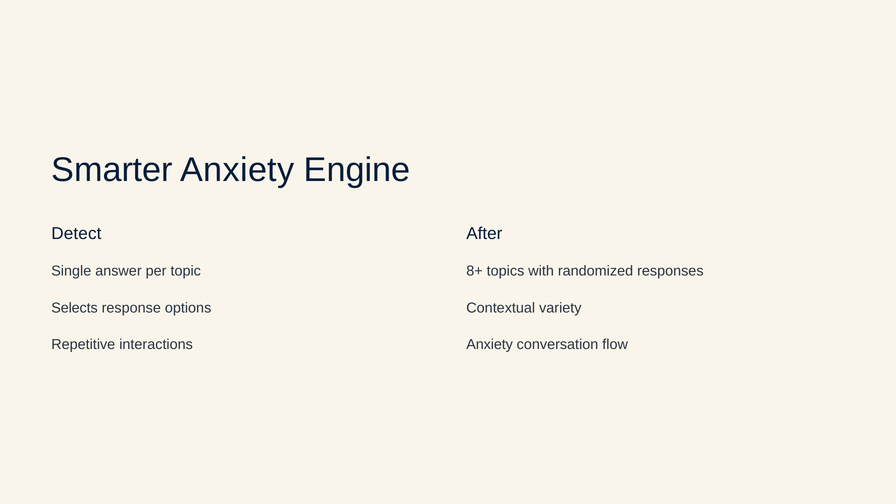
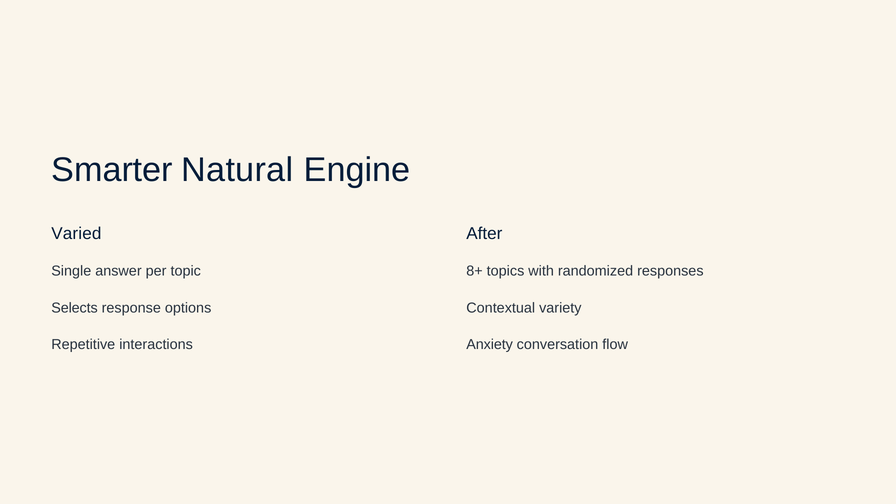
Smarter Anxiety: Anxiety -> Natural
Detect: Detect -> Varied
